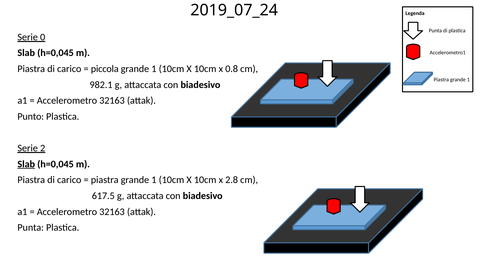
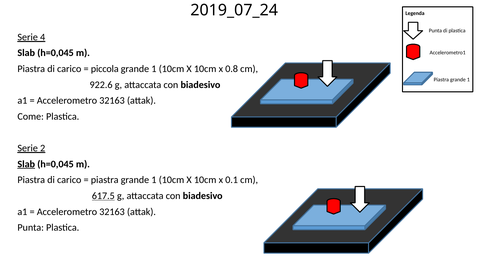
0: 0 -> 4
982.1: 982.1 -> 922.6
Punto: Punto -> Come
2.8: 2.8 -> 0.1
617.5 underline: none -> present
